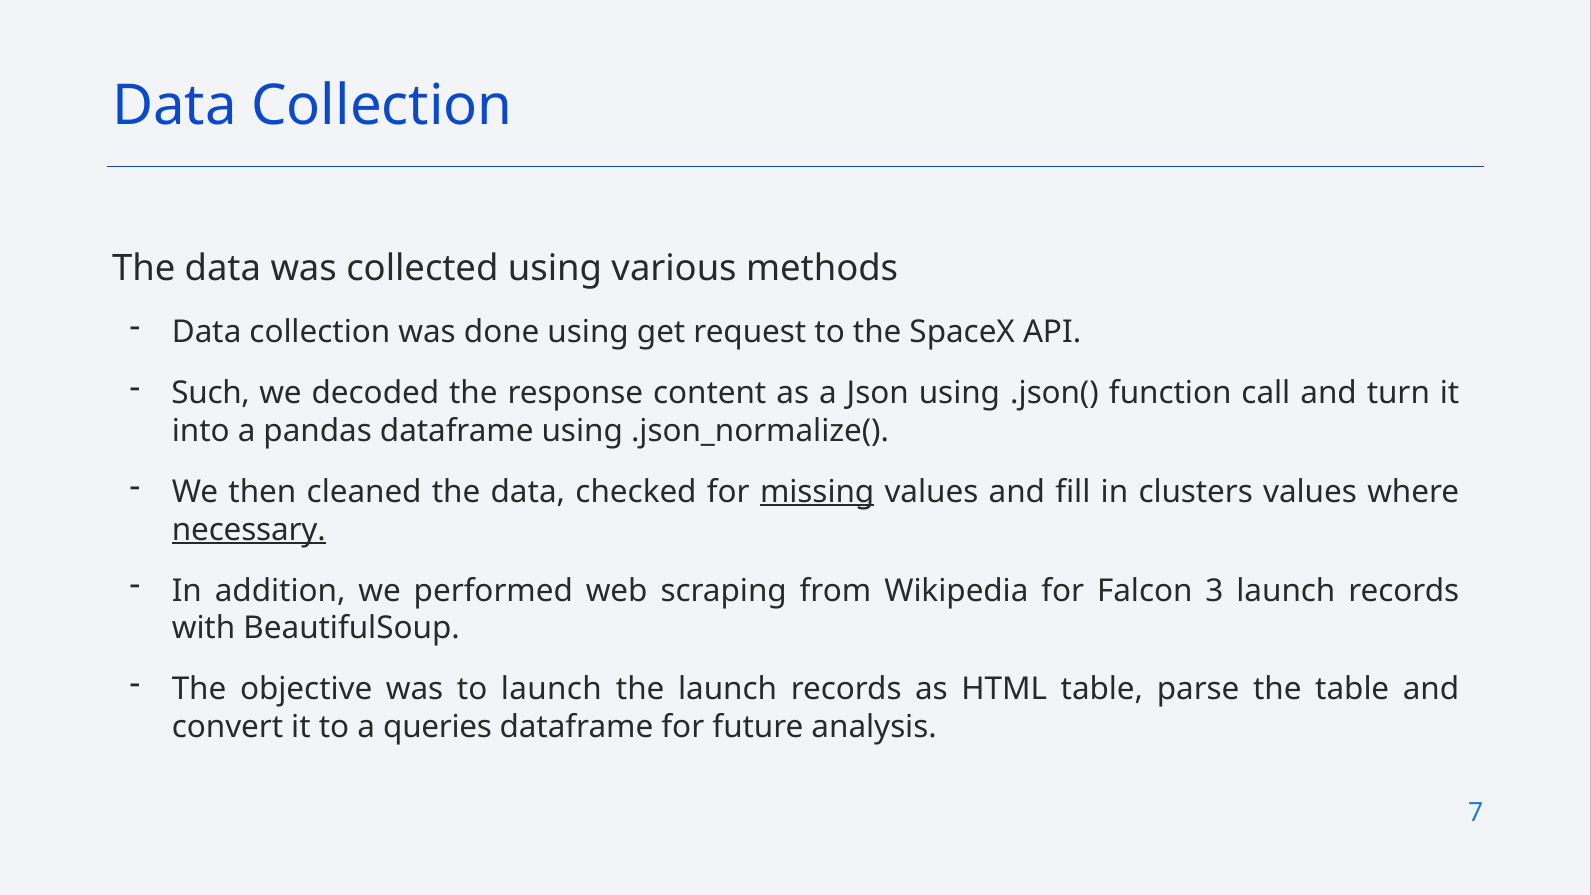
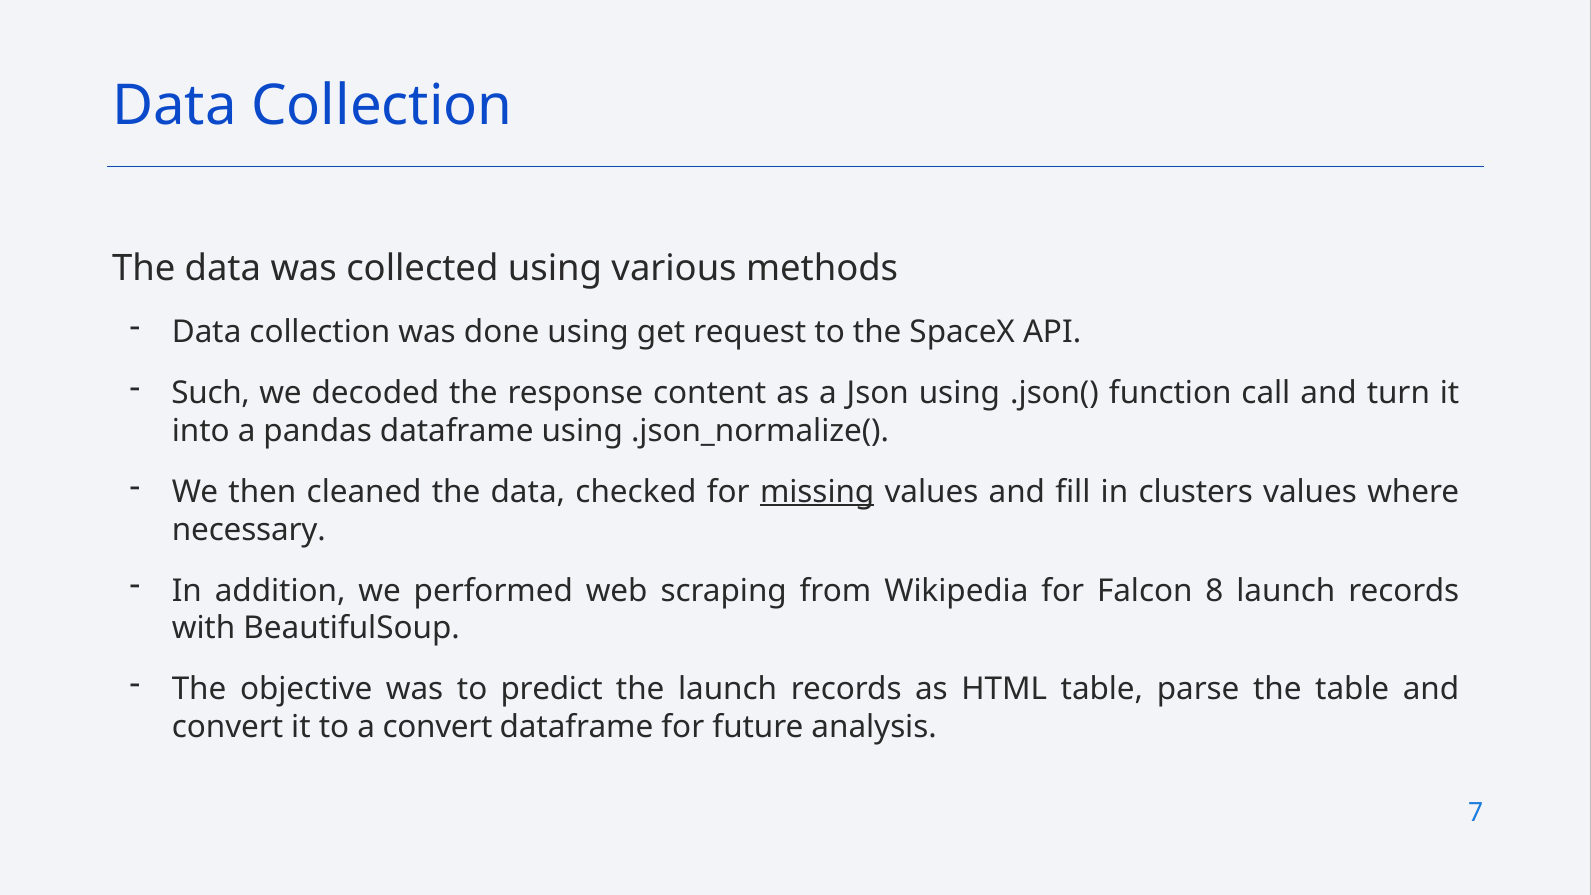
necessary underline: present -> none
3: 3 -> 8
to launch: launch -> predict
a queries: queries -> convert
